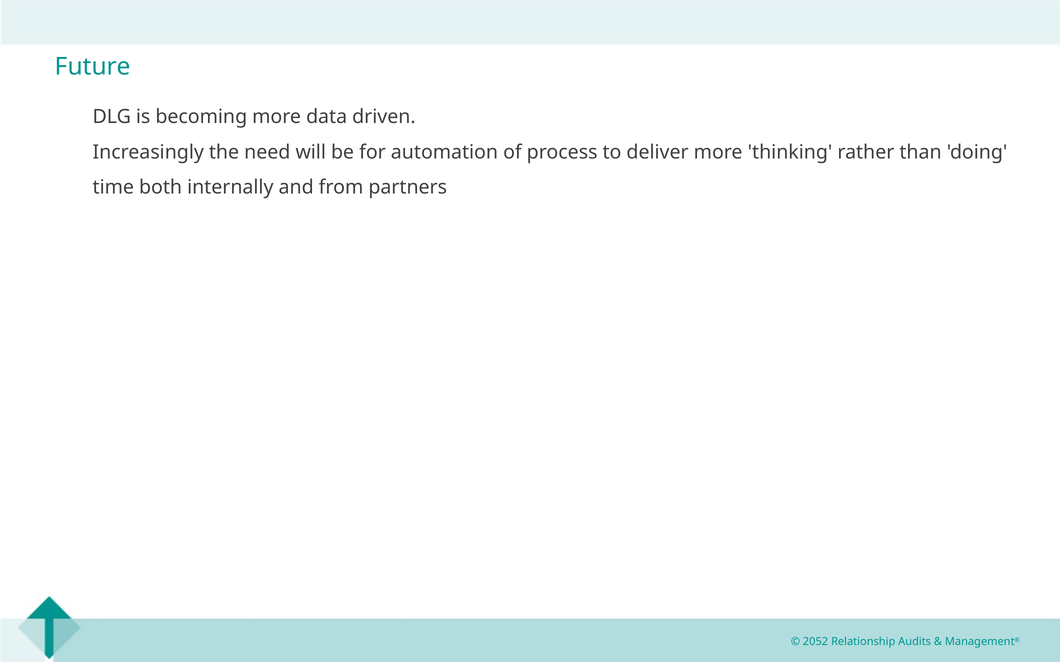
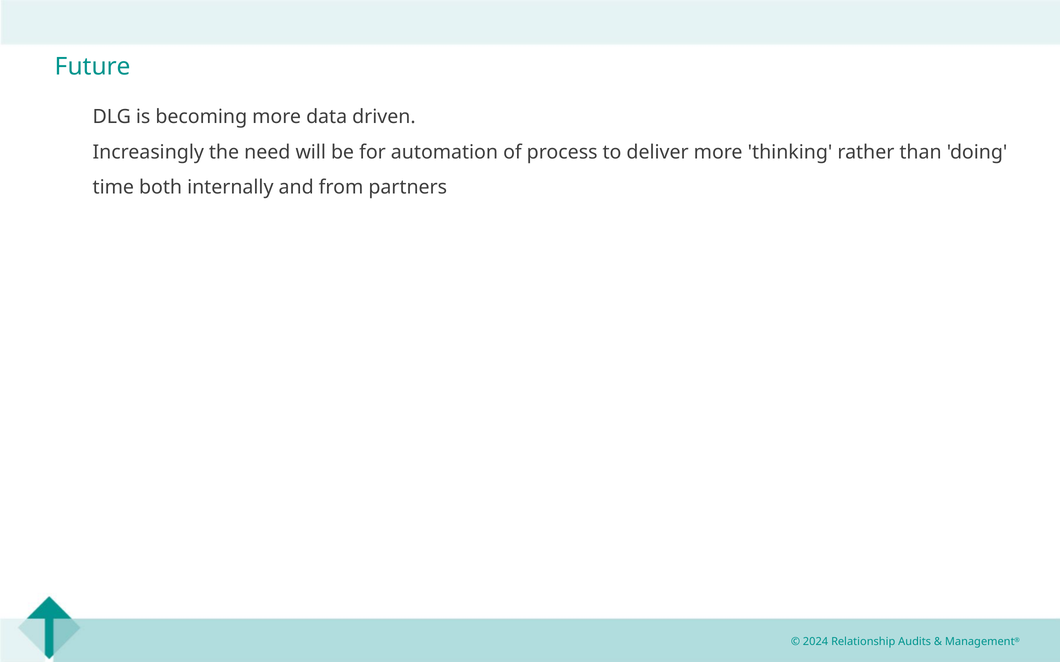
2052: 2052 -> 2024
